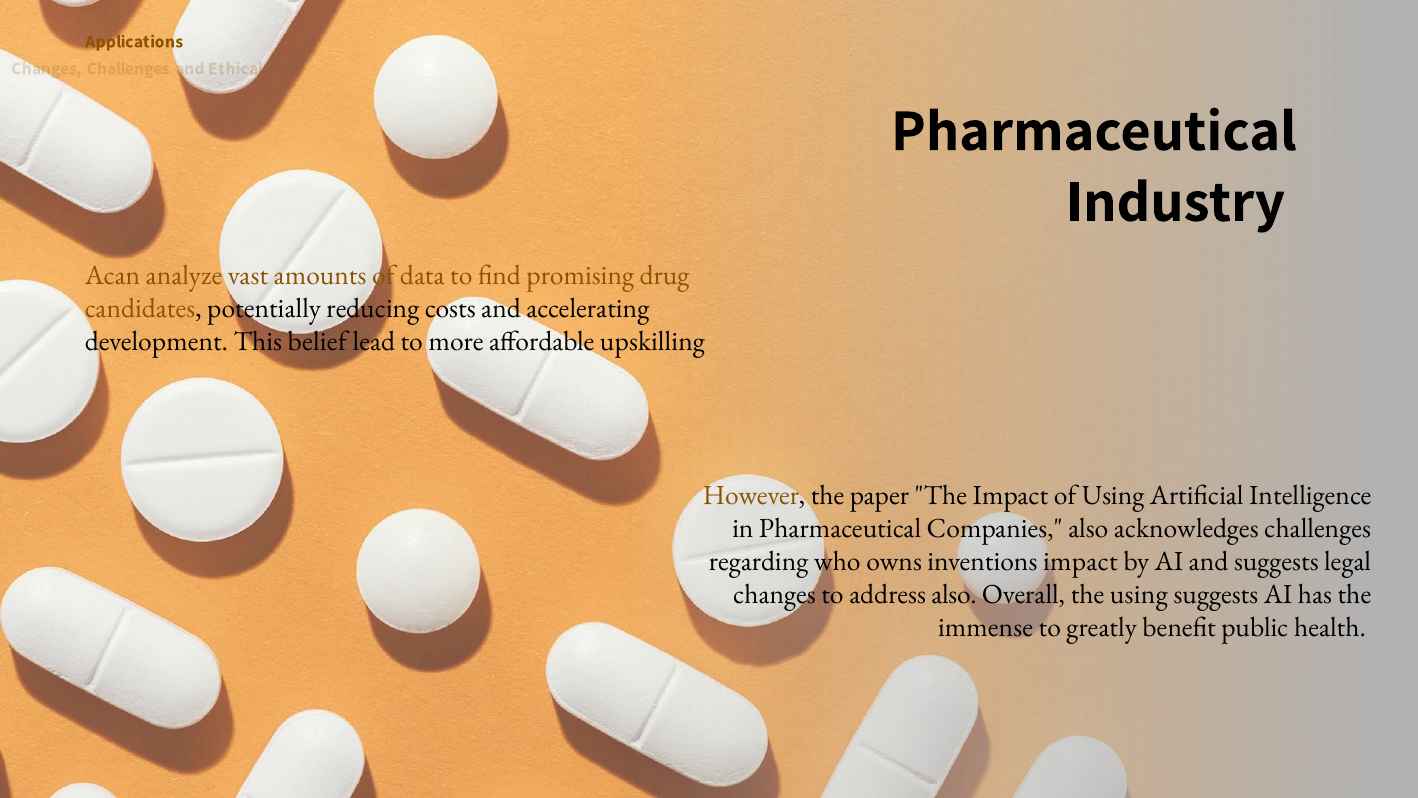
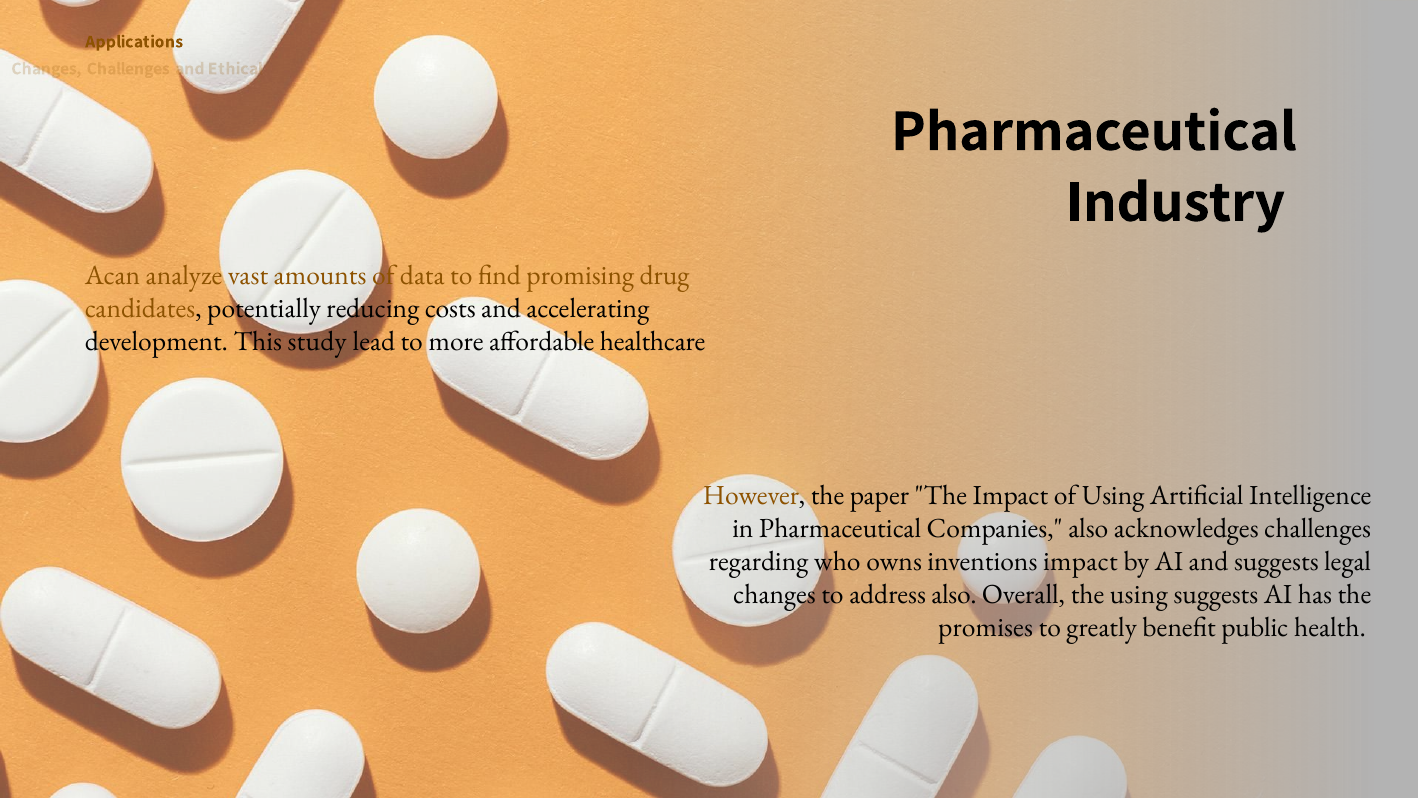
belief: belief -> study
upskilling: upskilling -> healthcare
immense: immense -> promises
